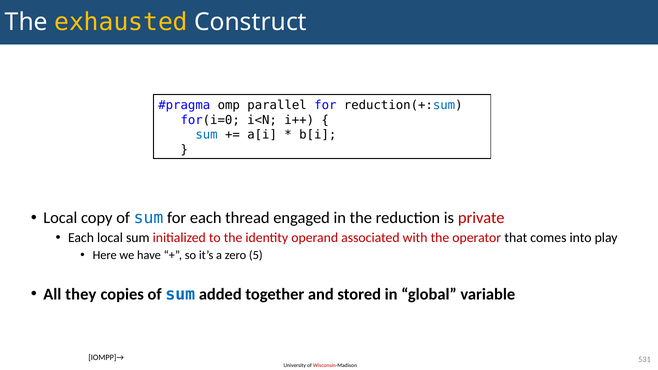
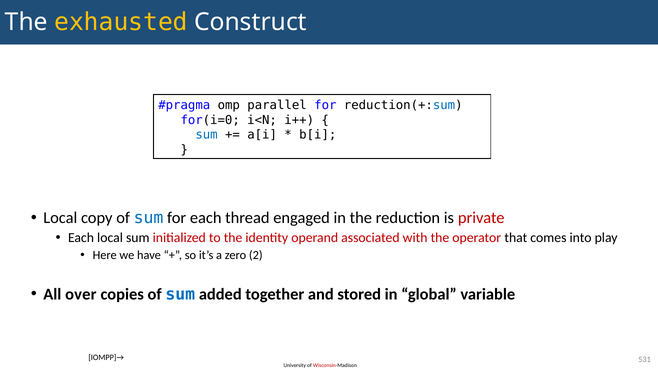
5: 5 -> 2
they: they -> over
